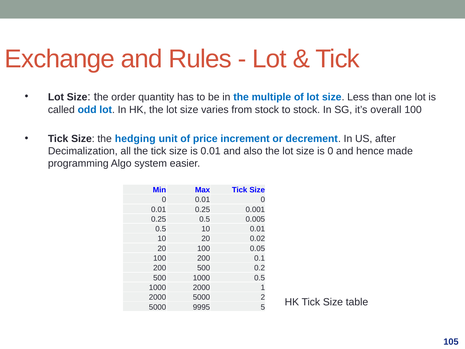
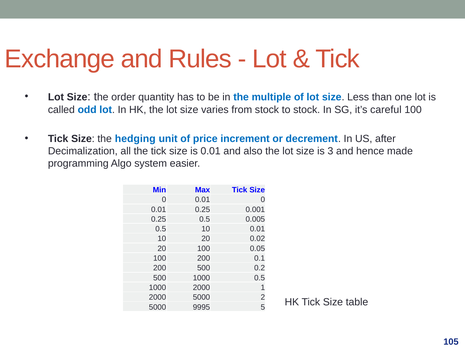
overall: overall -> careful
is 0: 0 -> 3
